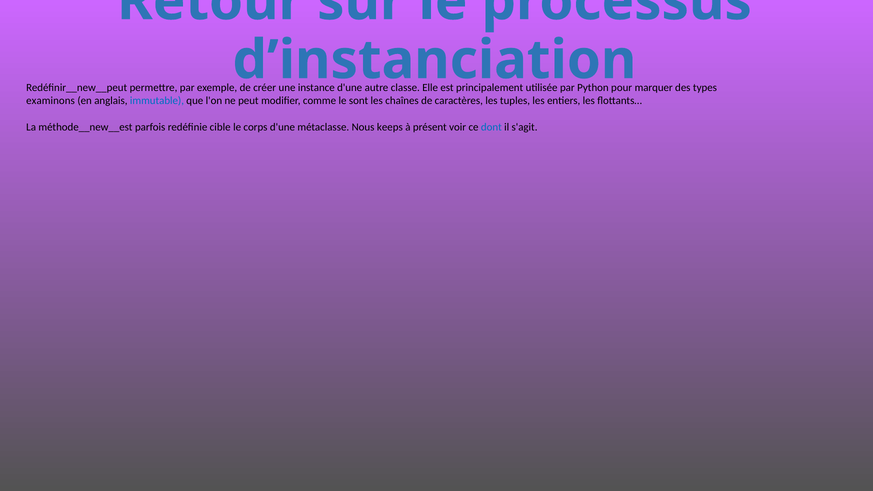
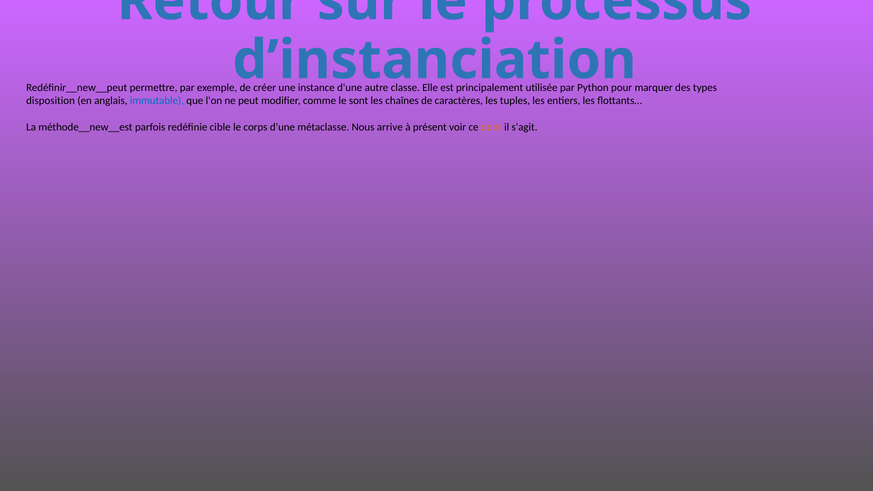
examinons: examinons -> disposition
keeps: keeps -> arrive
dont colour: blue -> orange
